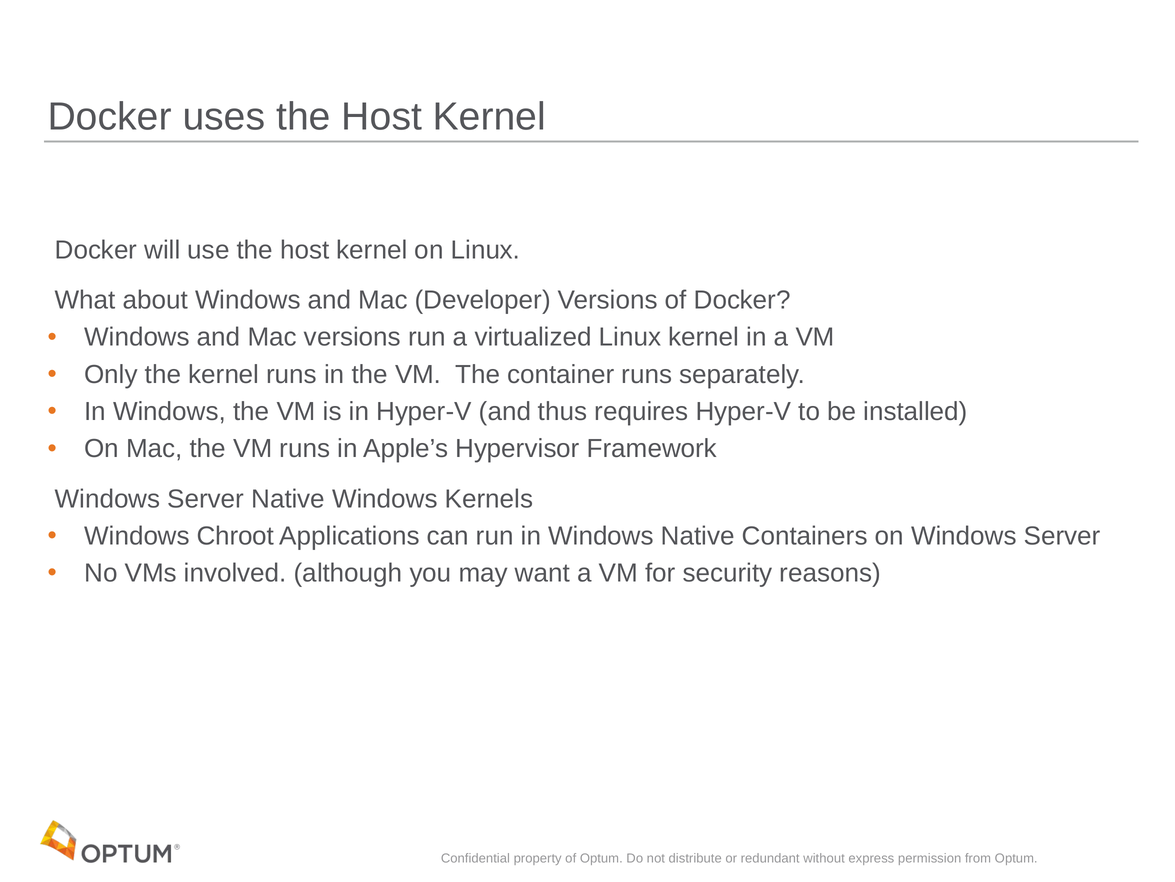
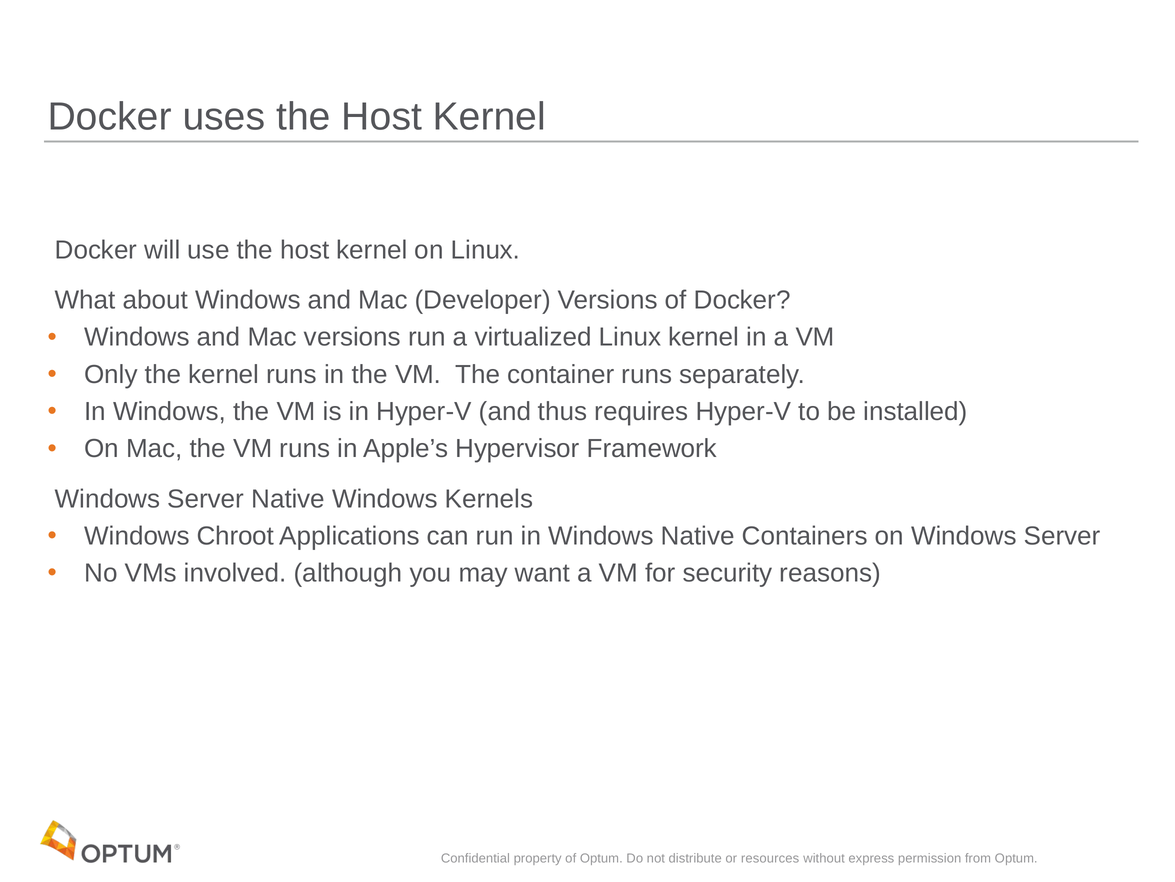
redundant: redundant -> resources
